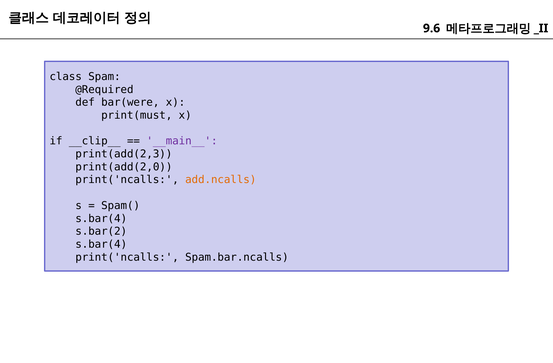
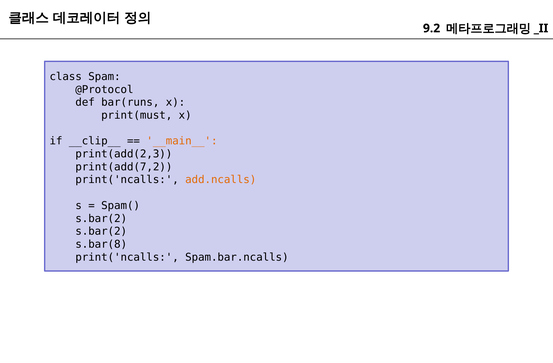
9.6: 9.6 -> 9.2
@Required: @Required -> @Protocol
bar(were: bar(were -> bar(runs
__main__ colour: purple -> orange
print(add(2,0: print(add(2,0 -> print(add(7,2
s.bar(4 at (101, 219): s.bar(4 -> s.bar(2
s.bar(4 at (101, 244): s.bar(4 -> s.bar(8
